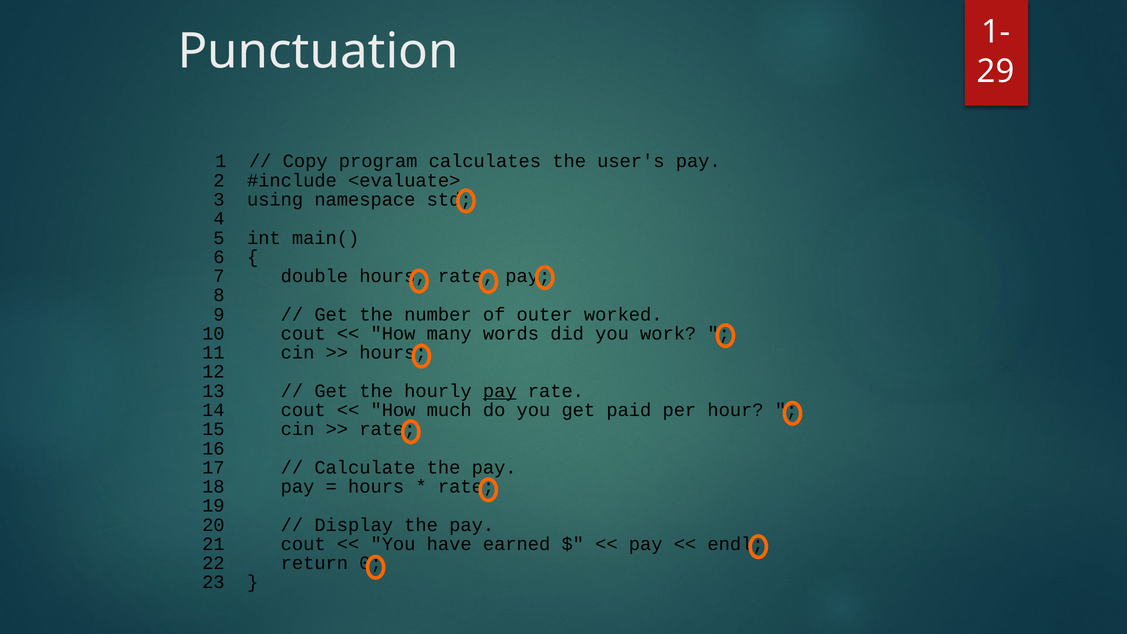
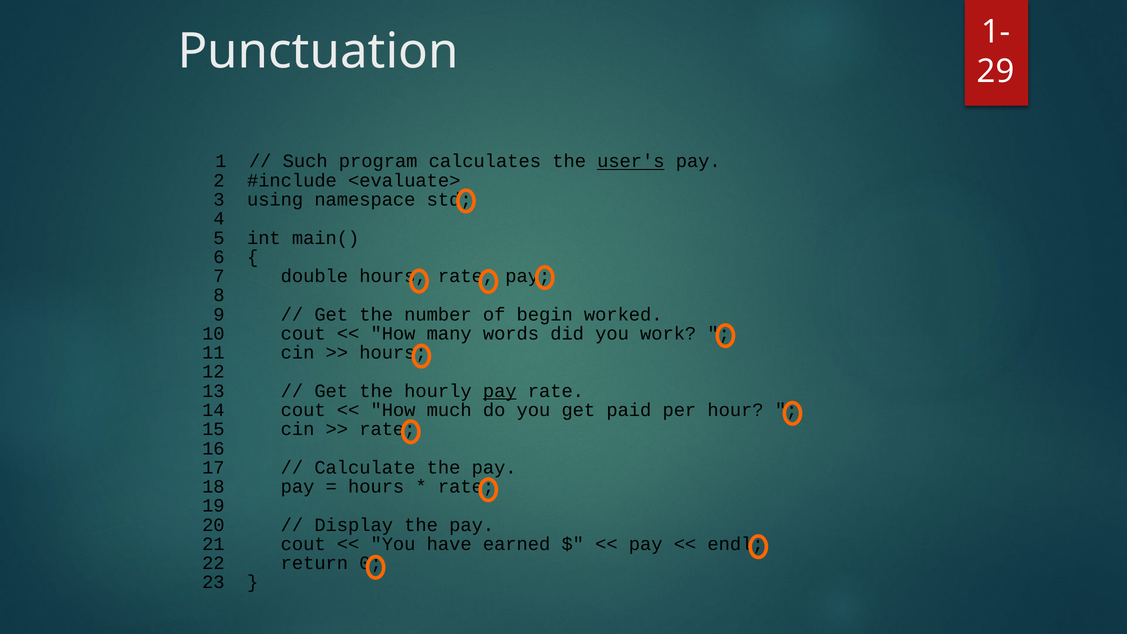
Copy: Copy -> Such
user's underline: none -> present
outer: outer -> begin
